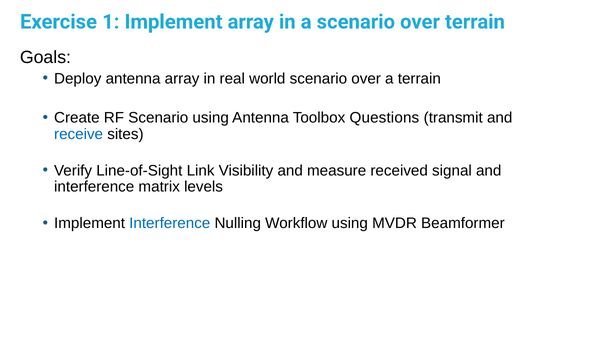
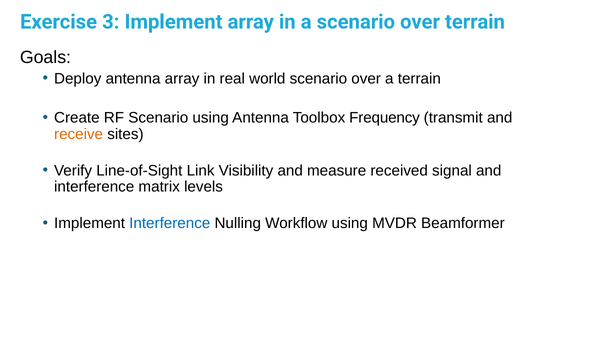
1: 1 -> 3
Questions: Questions -> Frequency
receive colour: blue -> orange
